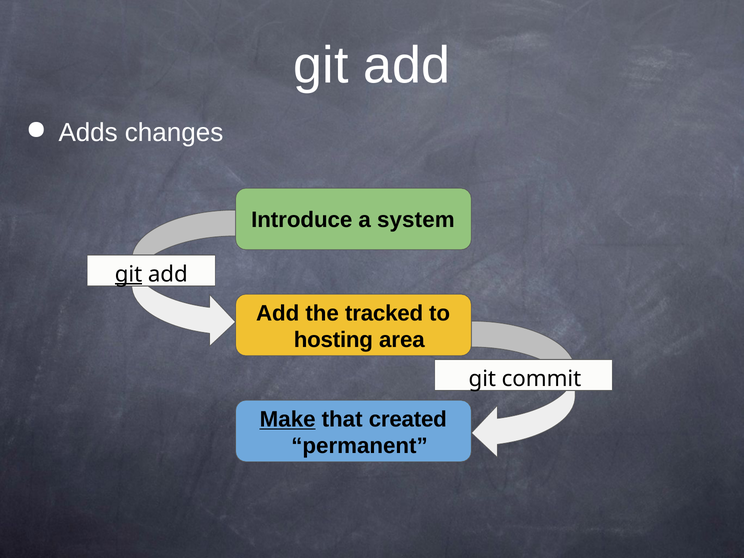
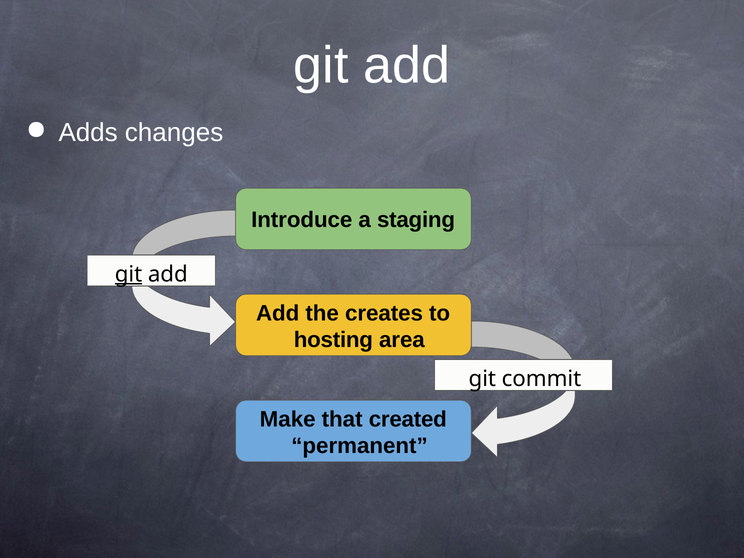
system: system -> staging
tracked: tracked -> creates
Make underline: present -> none
